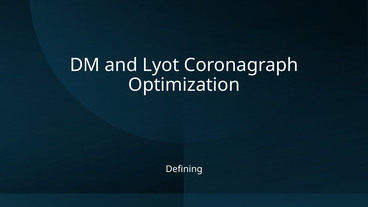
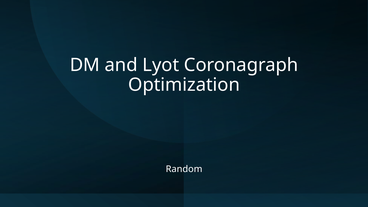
Defining: Defining -> Random
